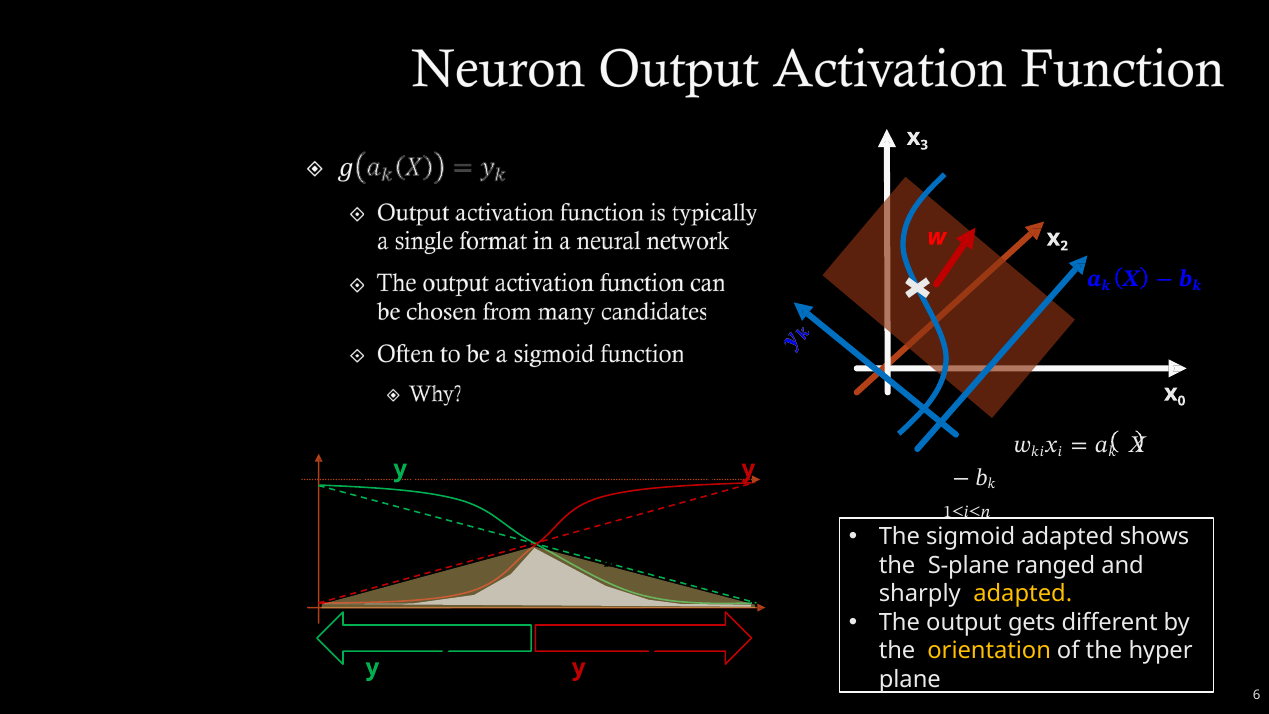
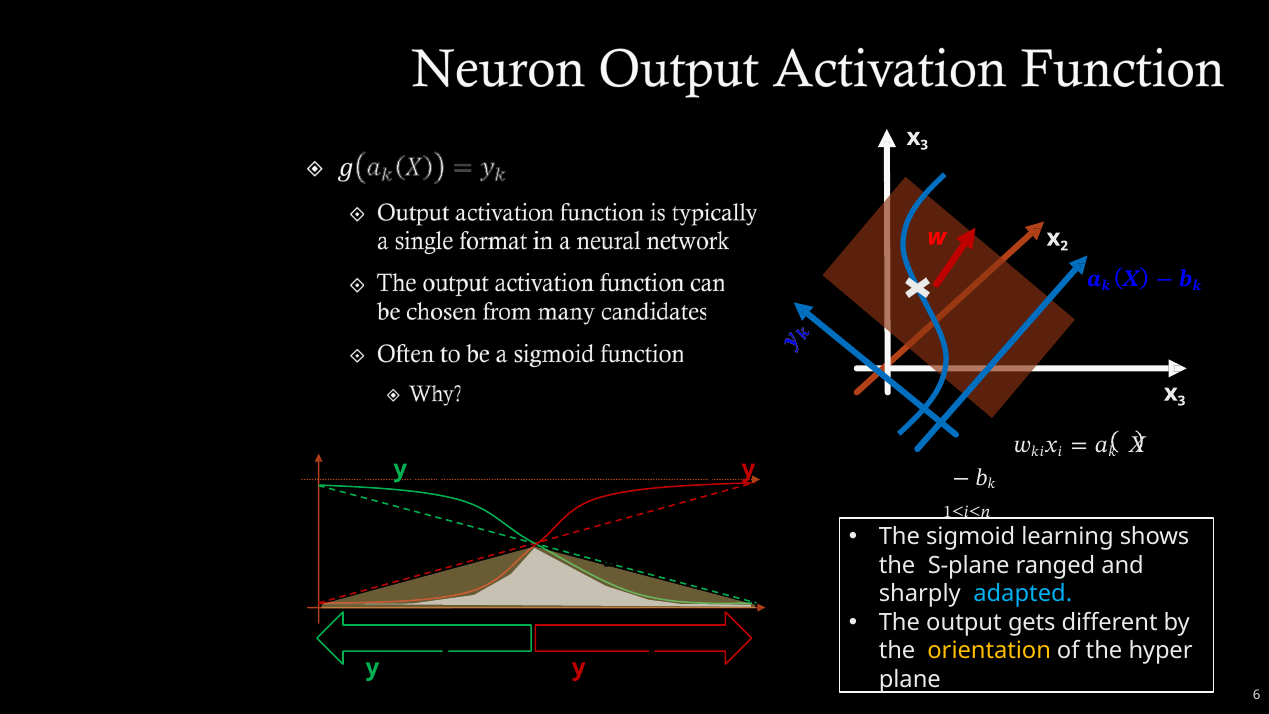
0 at (1181, 401): 0 -> 3
adapted at (1067, 537): adapted -> learning
adapted at (1023, 594) colour: yellow -> light blue
